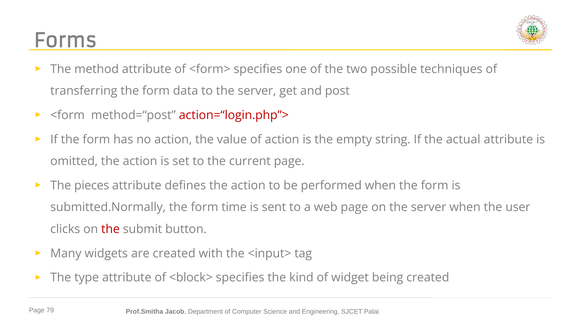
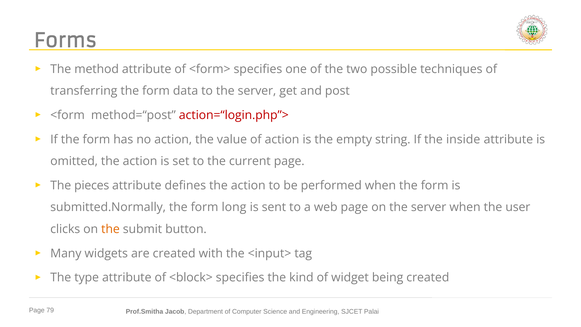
actual: actual -> inside
time: time -> long
the at (110, 229) colour: red -> orange
